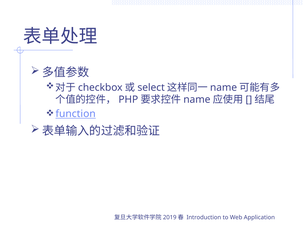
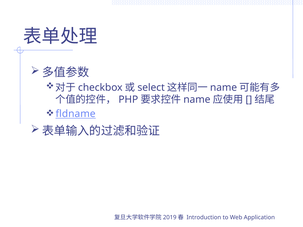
function: function -> fldname
